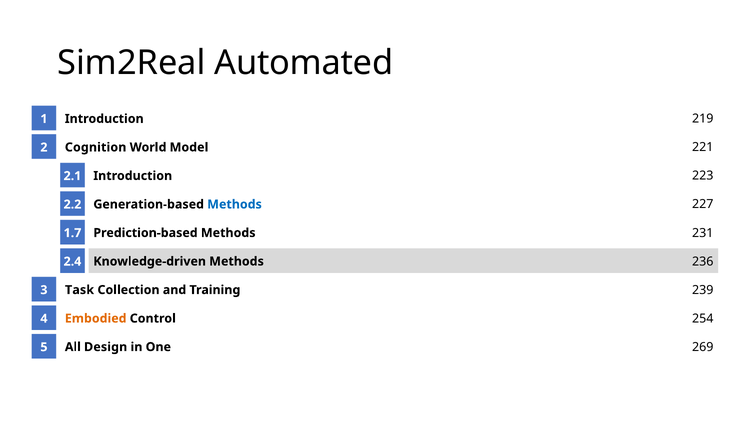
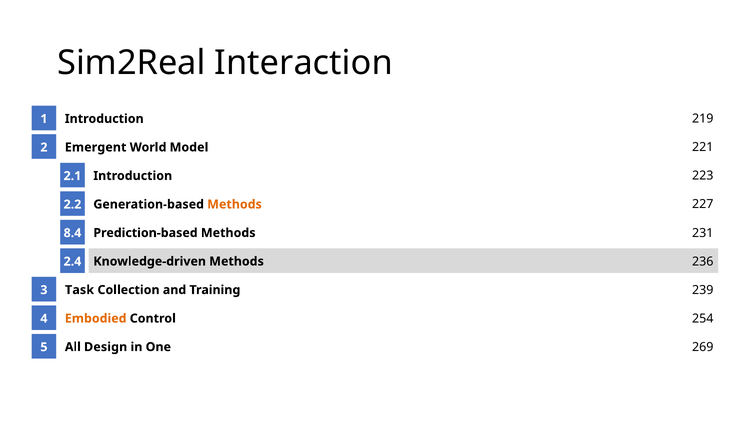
Automated: Automated -> Interaction
Cognition: Cognition -> Emergent
Methods at (235, 204) colour: blue -> orange
1.7: 1.7 -> 8.4
